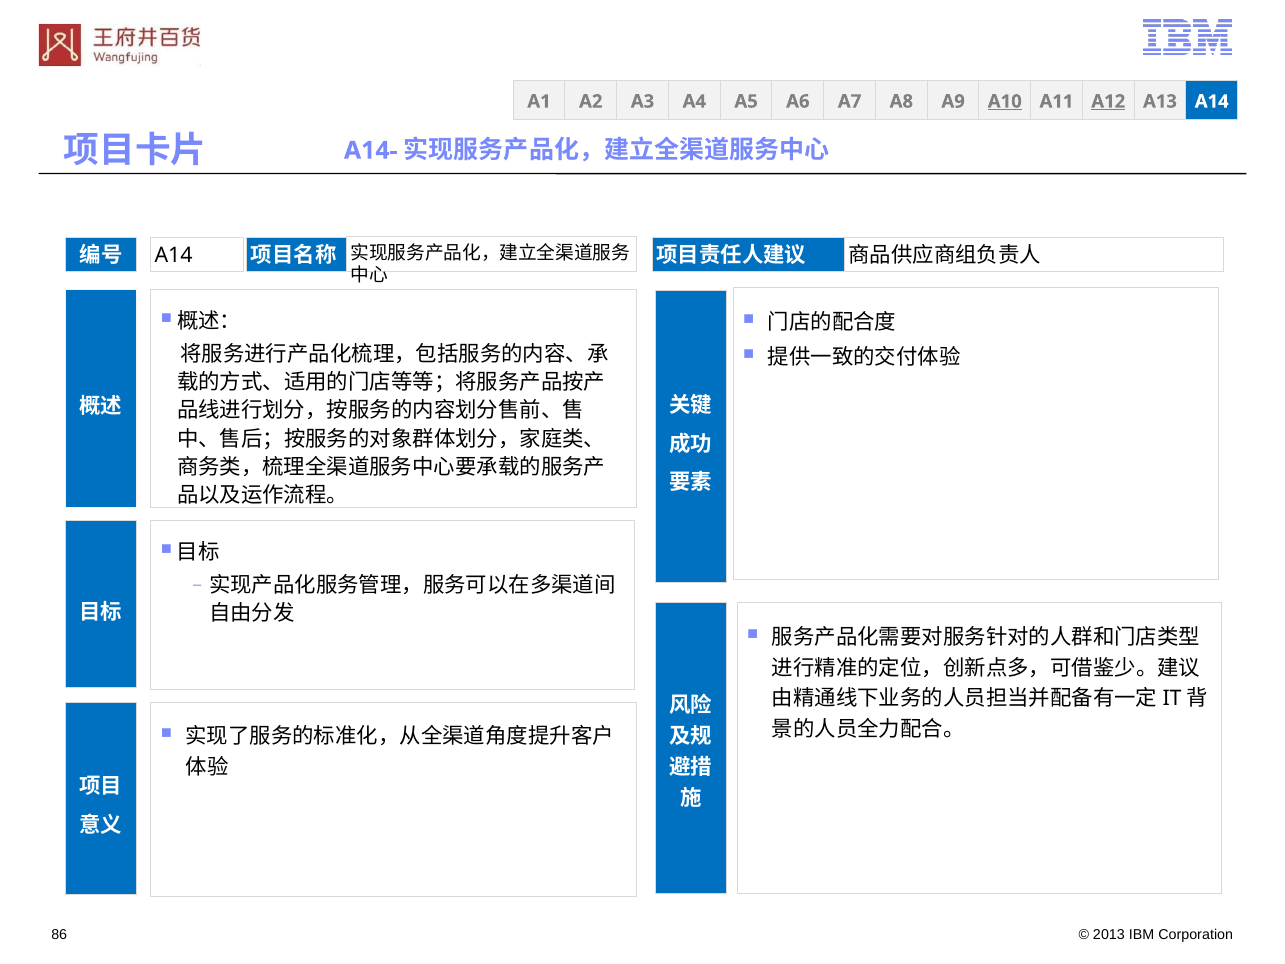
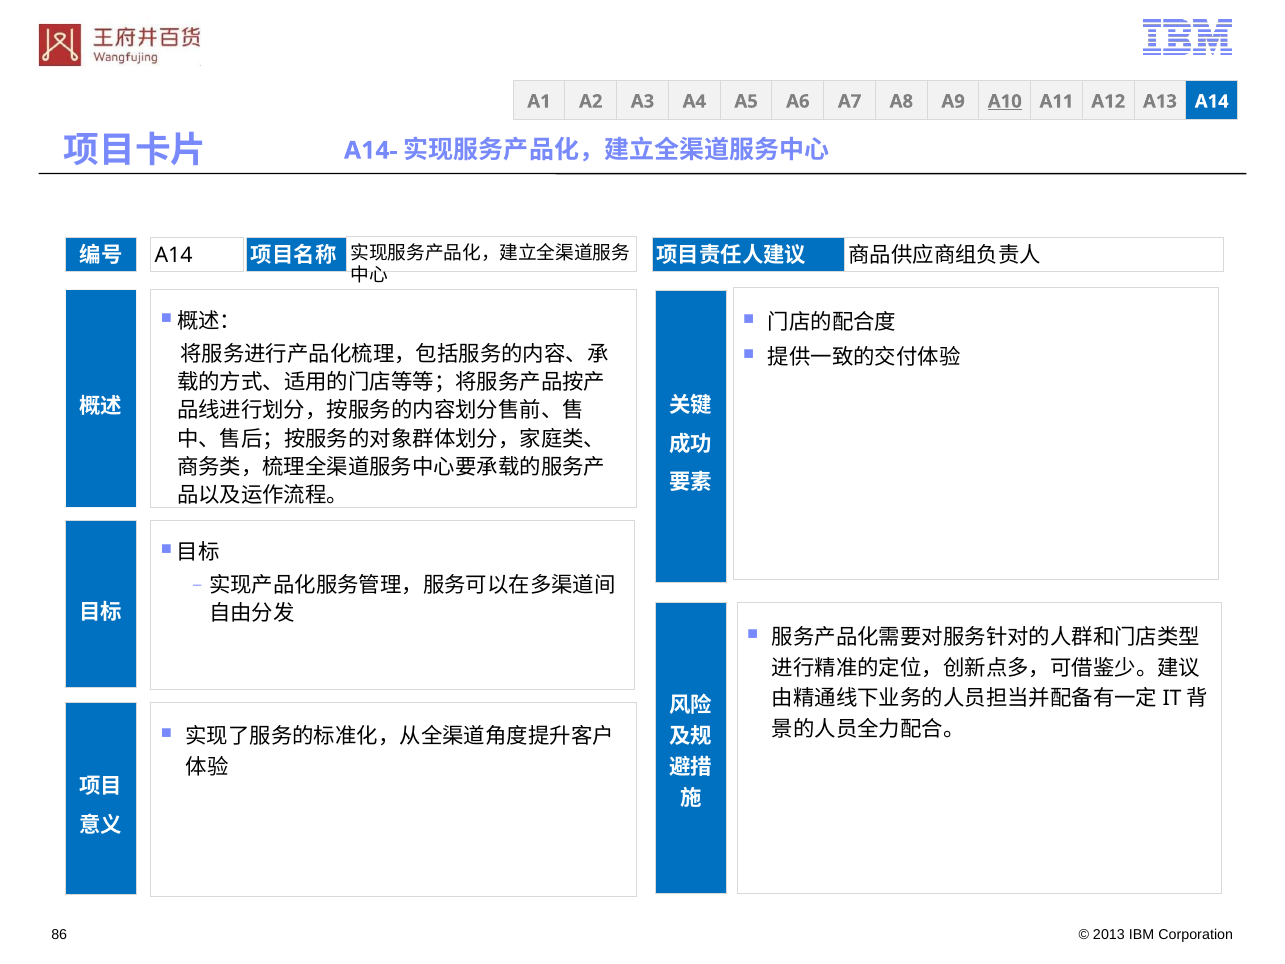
A12 underline: present -> none
